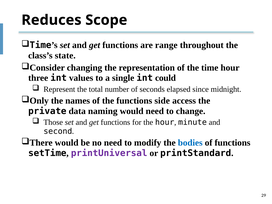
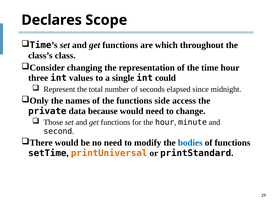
Reduces: Reduces -> Declares
range: range -> which
state: state -> class
naming: naming -> because
printUniversal colour: purple -> orange
